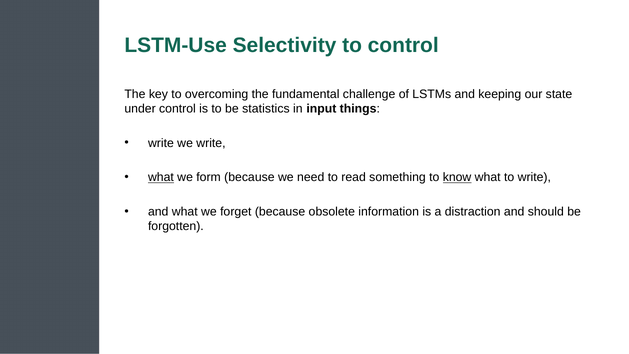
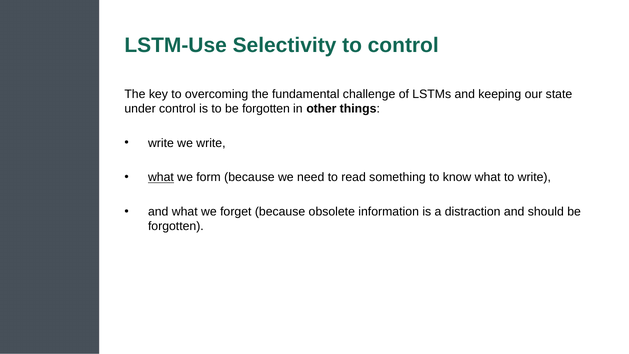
to be statistics: statistics -> forgotten
input: input -> other
know underline: present -> none
